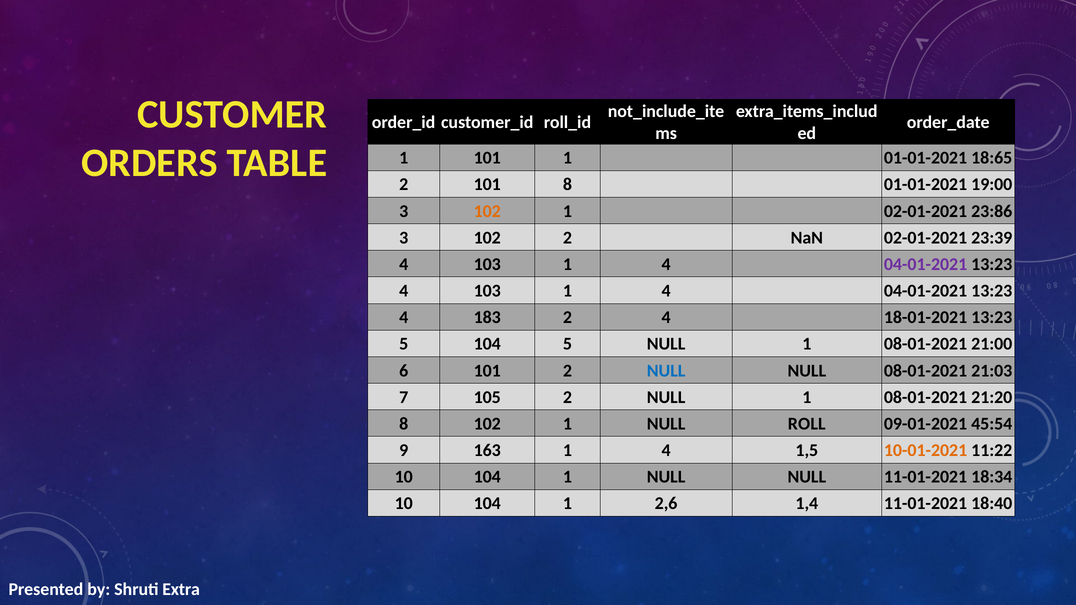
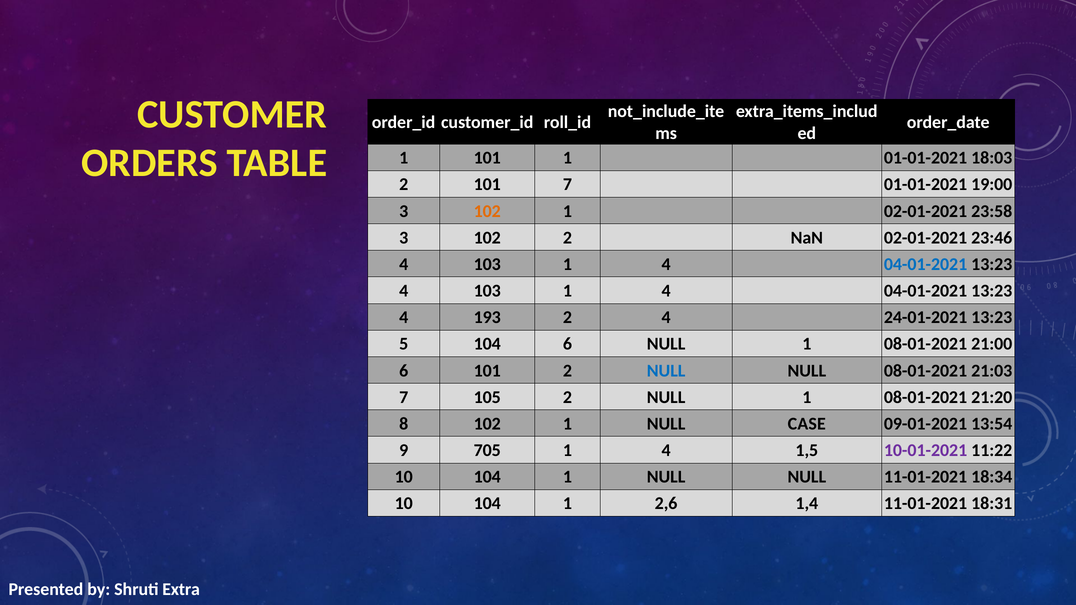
18:65: 18:65 -> 18:03
101 8: 8 -> 7
23:86: 23:86 -> 23:58
23:39: 23:39 -> 23:46
04-01-2021 at (926, 264) colour: purple -> blue
183: 183 -> 193
18-01-2021: 18-01-2021 -> 24-01-2021
104 5: 5 -> 6
ROLL: ROLL -> CASE
45:54: 45:54 -> 13:54
163: 163 -> 705
10-01-2021 colour: orange -> purple
18:40: 18:40 -> 18:31
